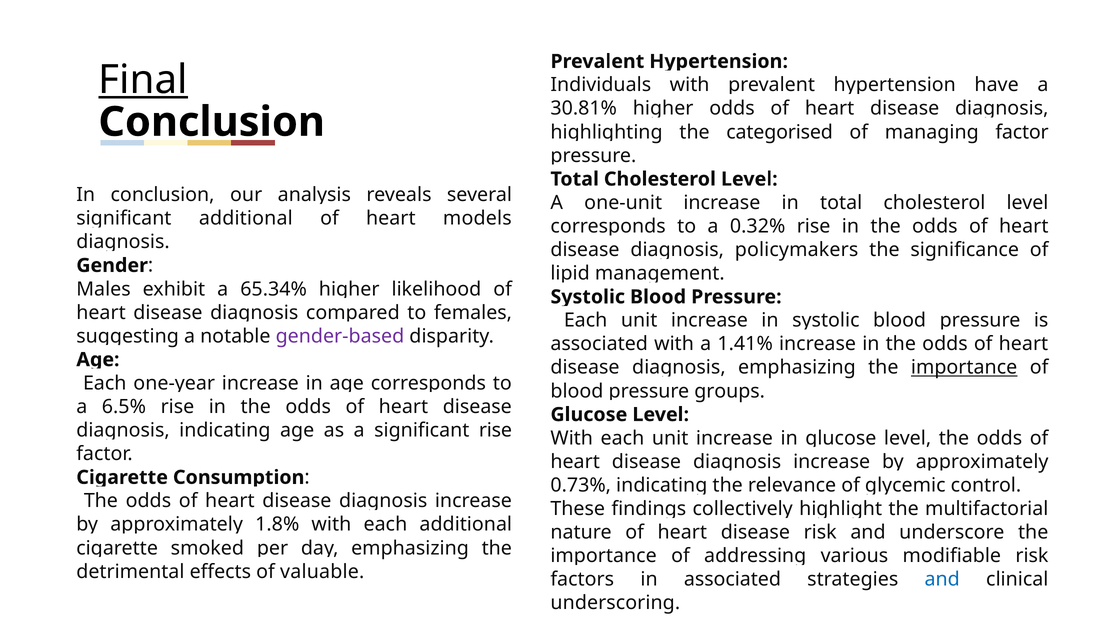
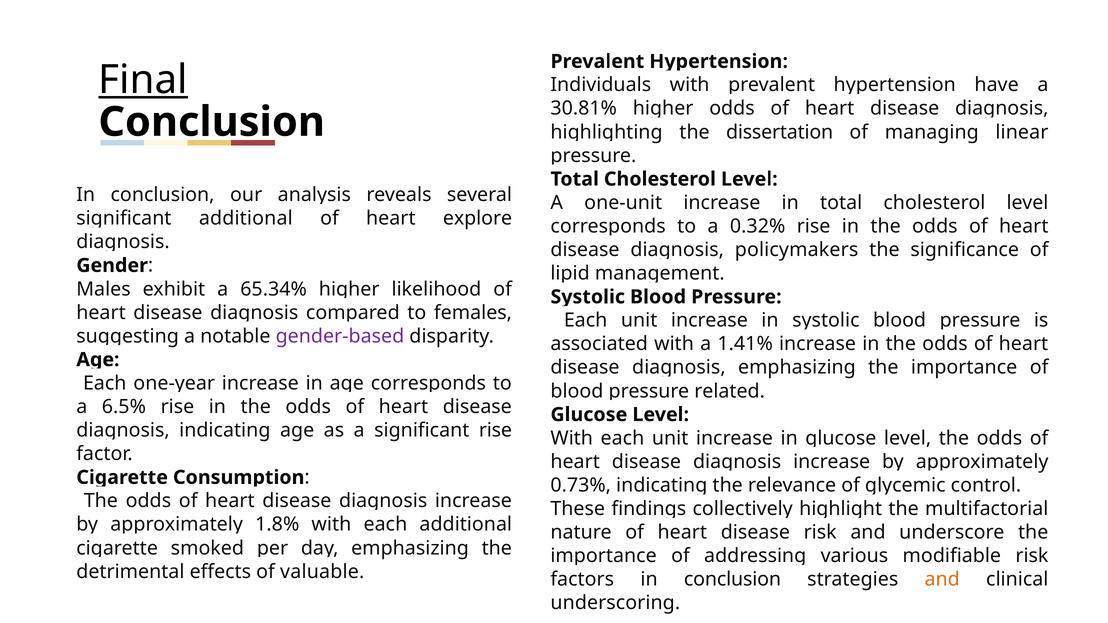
categorised: categorised -> dissertation
managing factor: factor -> linear
models: models -> explore
importance at (964, 368) underline: present -> none
groups: groups -> related
associated at (732, 580): associated -> conclusion
and at (942, 580) colour: blue -> orange
